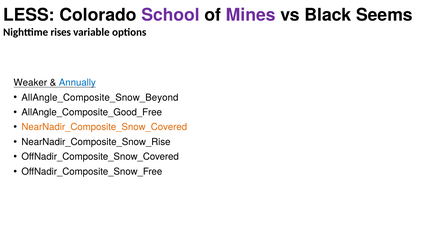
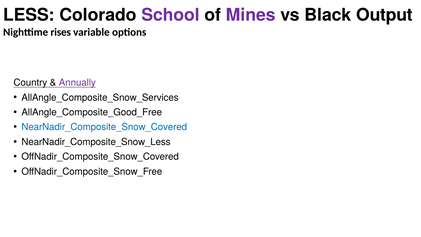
Seems: Seems -> Output
Weaker: Weaker -> Country
Annually colour: blue -> purple
AllAngle_Composite_Snow_Beyond: AllAngle_Composite_Snow_Beyond -> AllAngle_Composite_Snow_Services
NearNadir_Composite_Snow_Covered colour: orange -> blue
NearNadir_Composite_Snow_Rise: NearNadir_Composite_Snow_Rise -> NearNadir_Composite_Snow_Less
